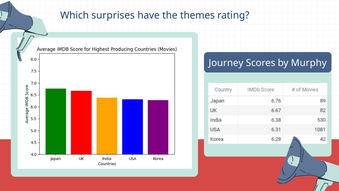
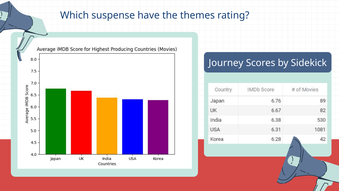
surprises: surprises -> suspense
Murphy: Murphy -> Sidekick
